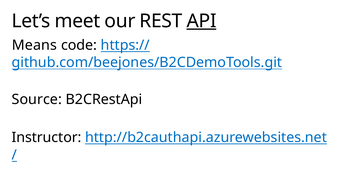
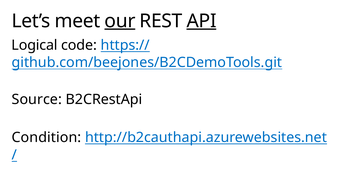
our underline: none -> present
Means: Means -> Logical
Instructor: Instructor -> Condition
